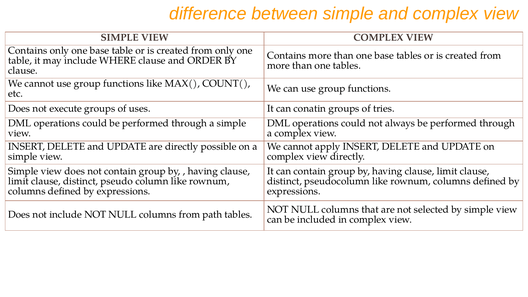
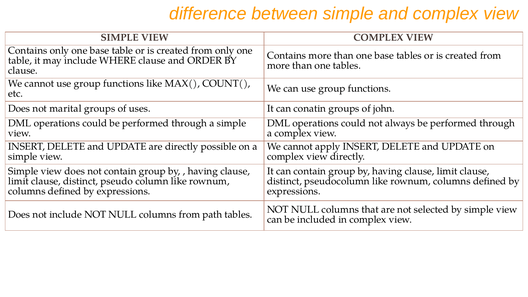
execute: execute -> marital
tries: tries -> john
